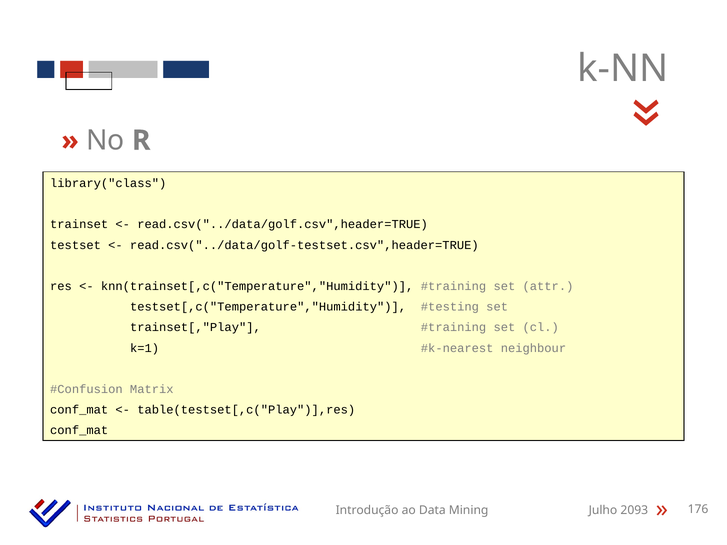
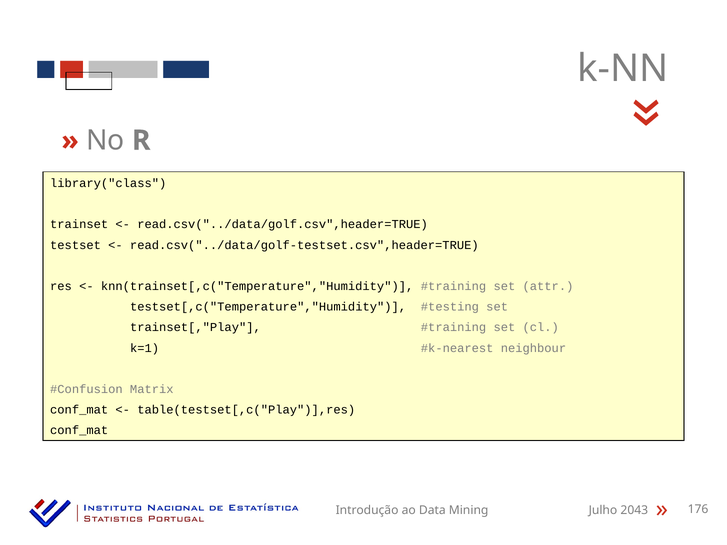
2093: 2093 -> 2043
